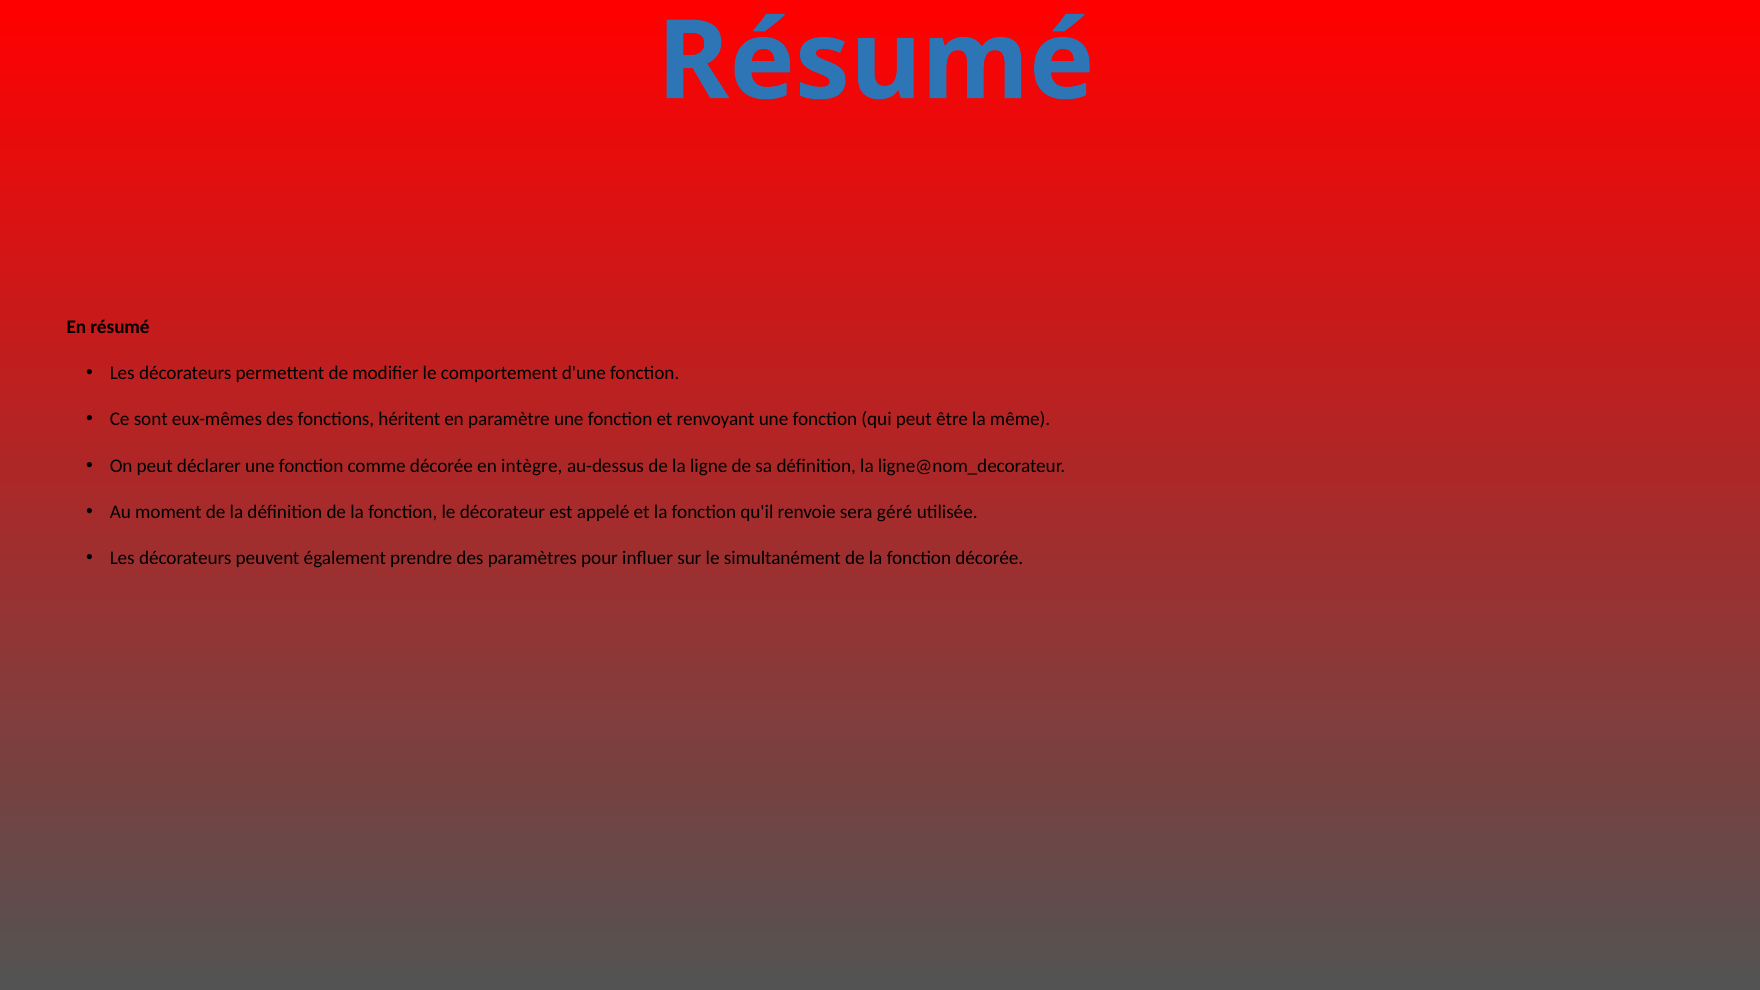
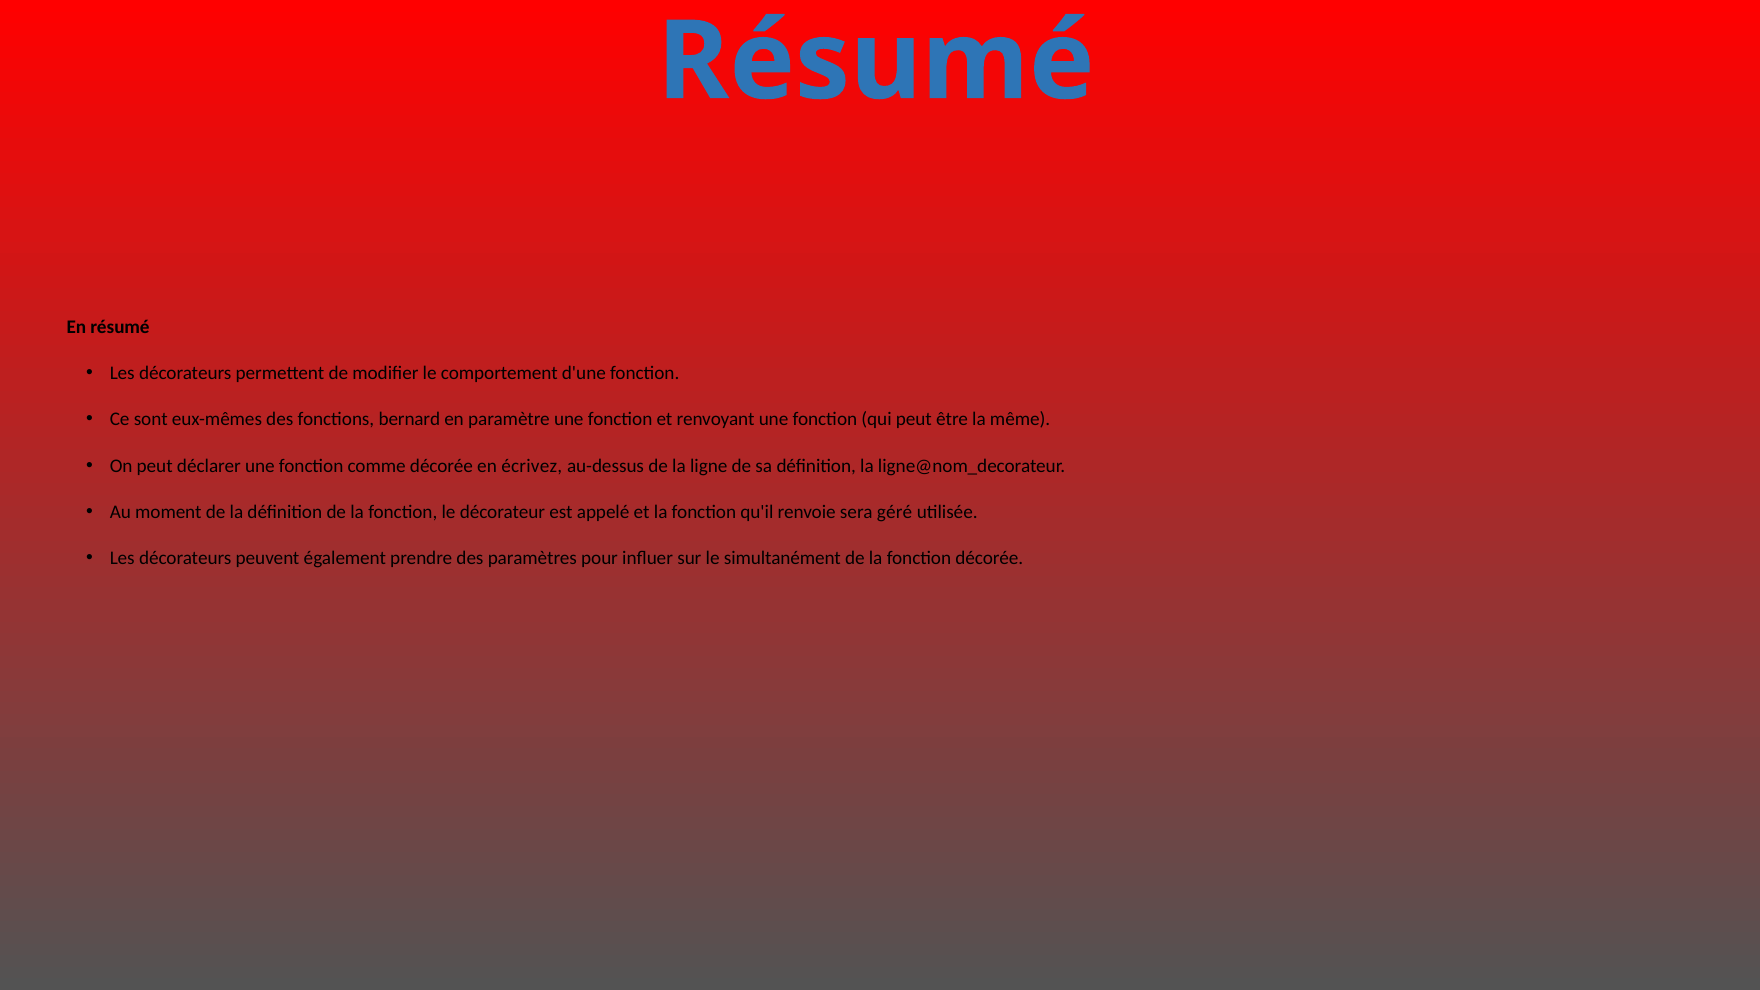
héritent: héritent -> bernard
intègre: intègre -> écrivez
